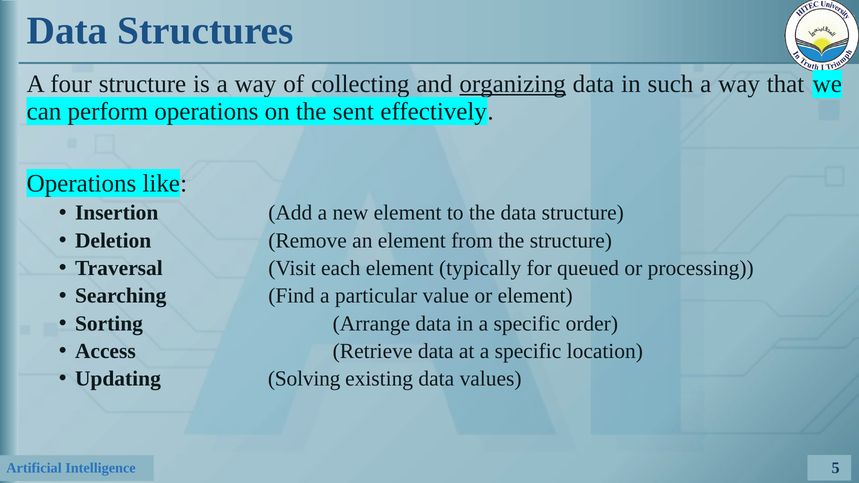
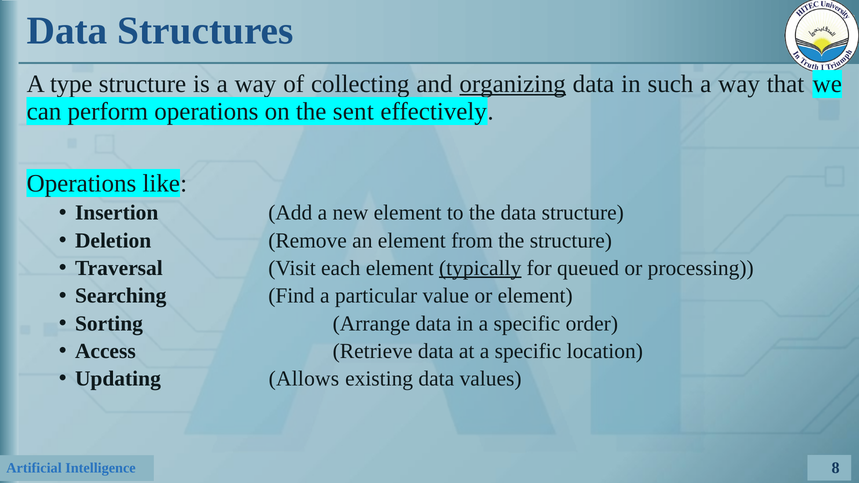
four: four -> type
typically underline: none -> present
Solving: Solving -> Allows
5: 5 -> 8
